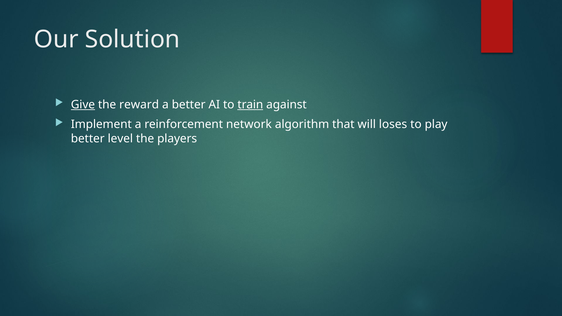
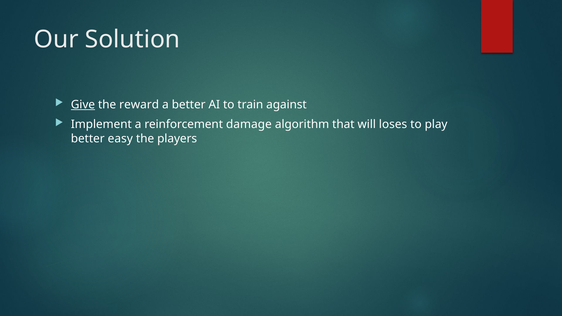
train underline: present -> none
network: network -> damage
level: level -> easy
